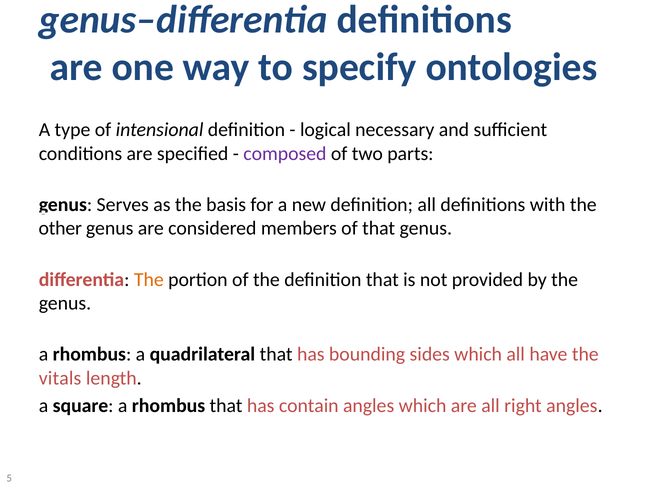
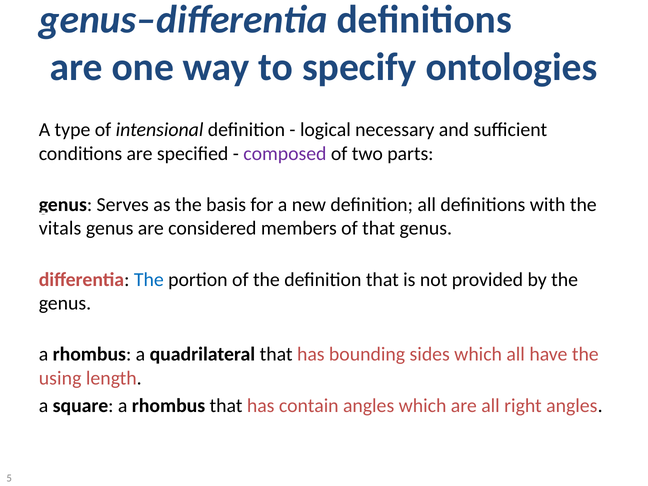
other: other -> vitals
The at (149, 280) colour: orange -> blue
vitals: vitals -> using
